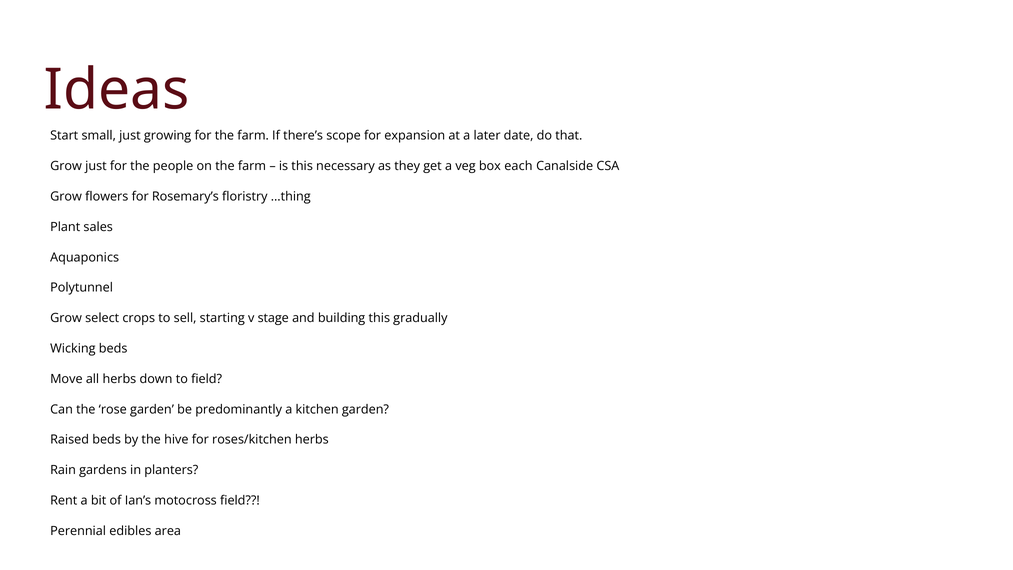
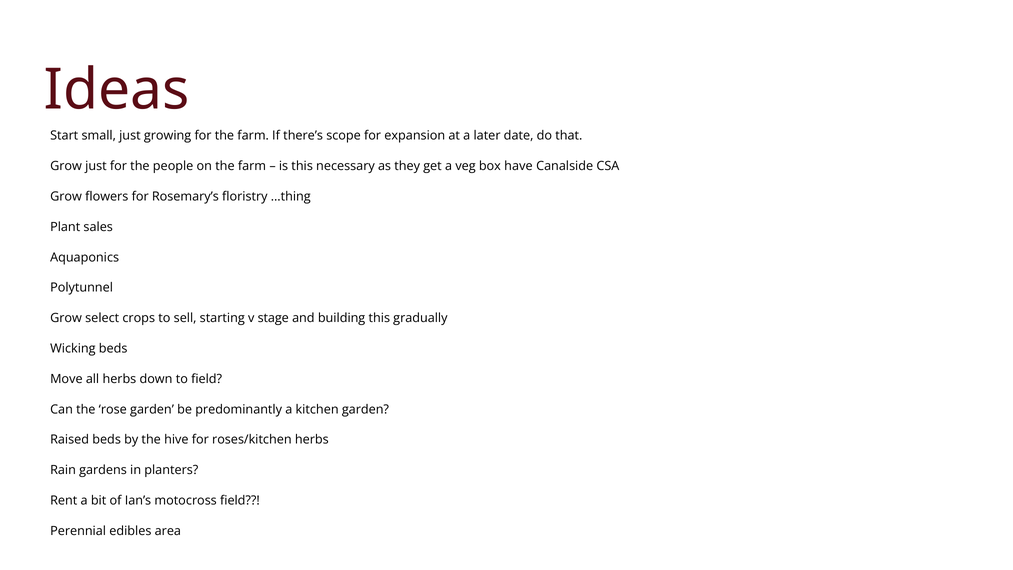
each: each -> have
